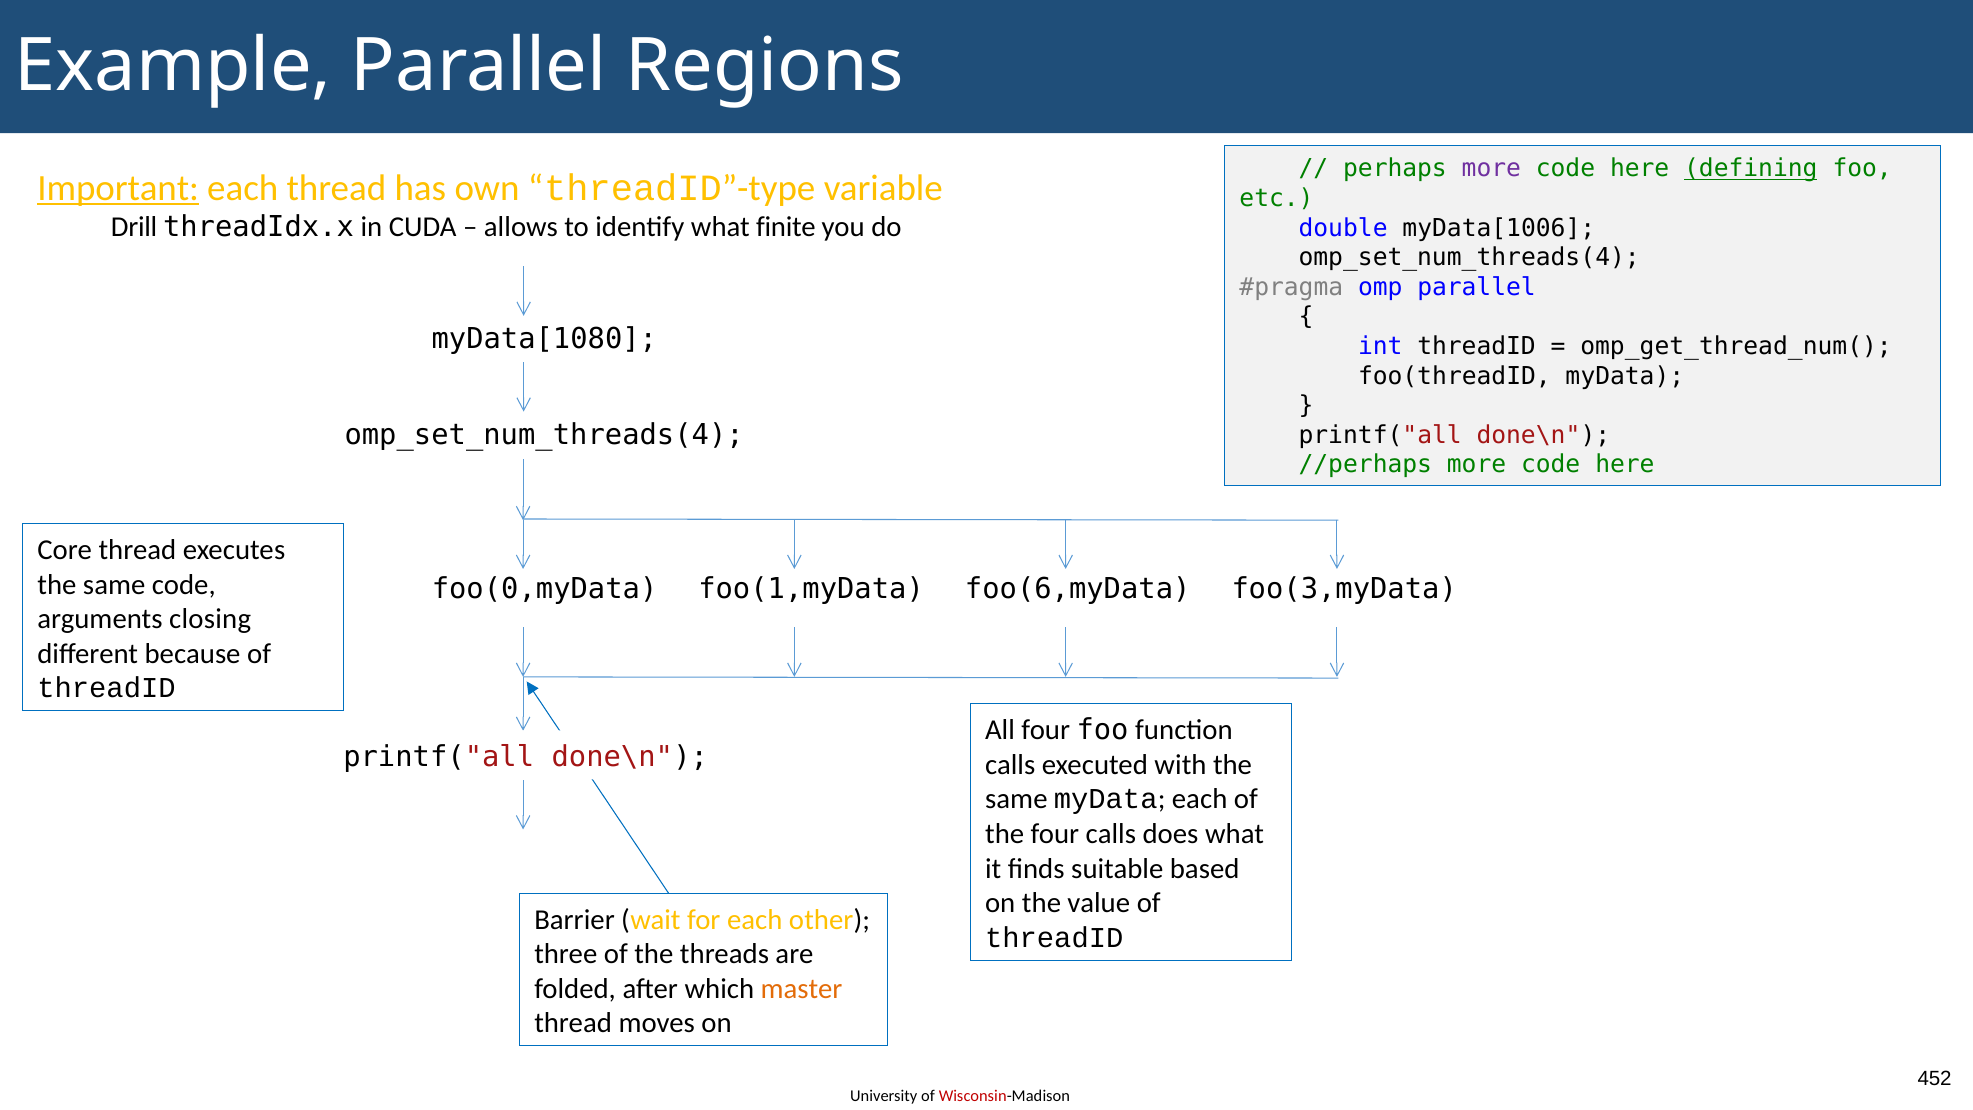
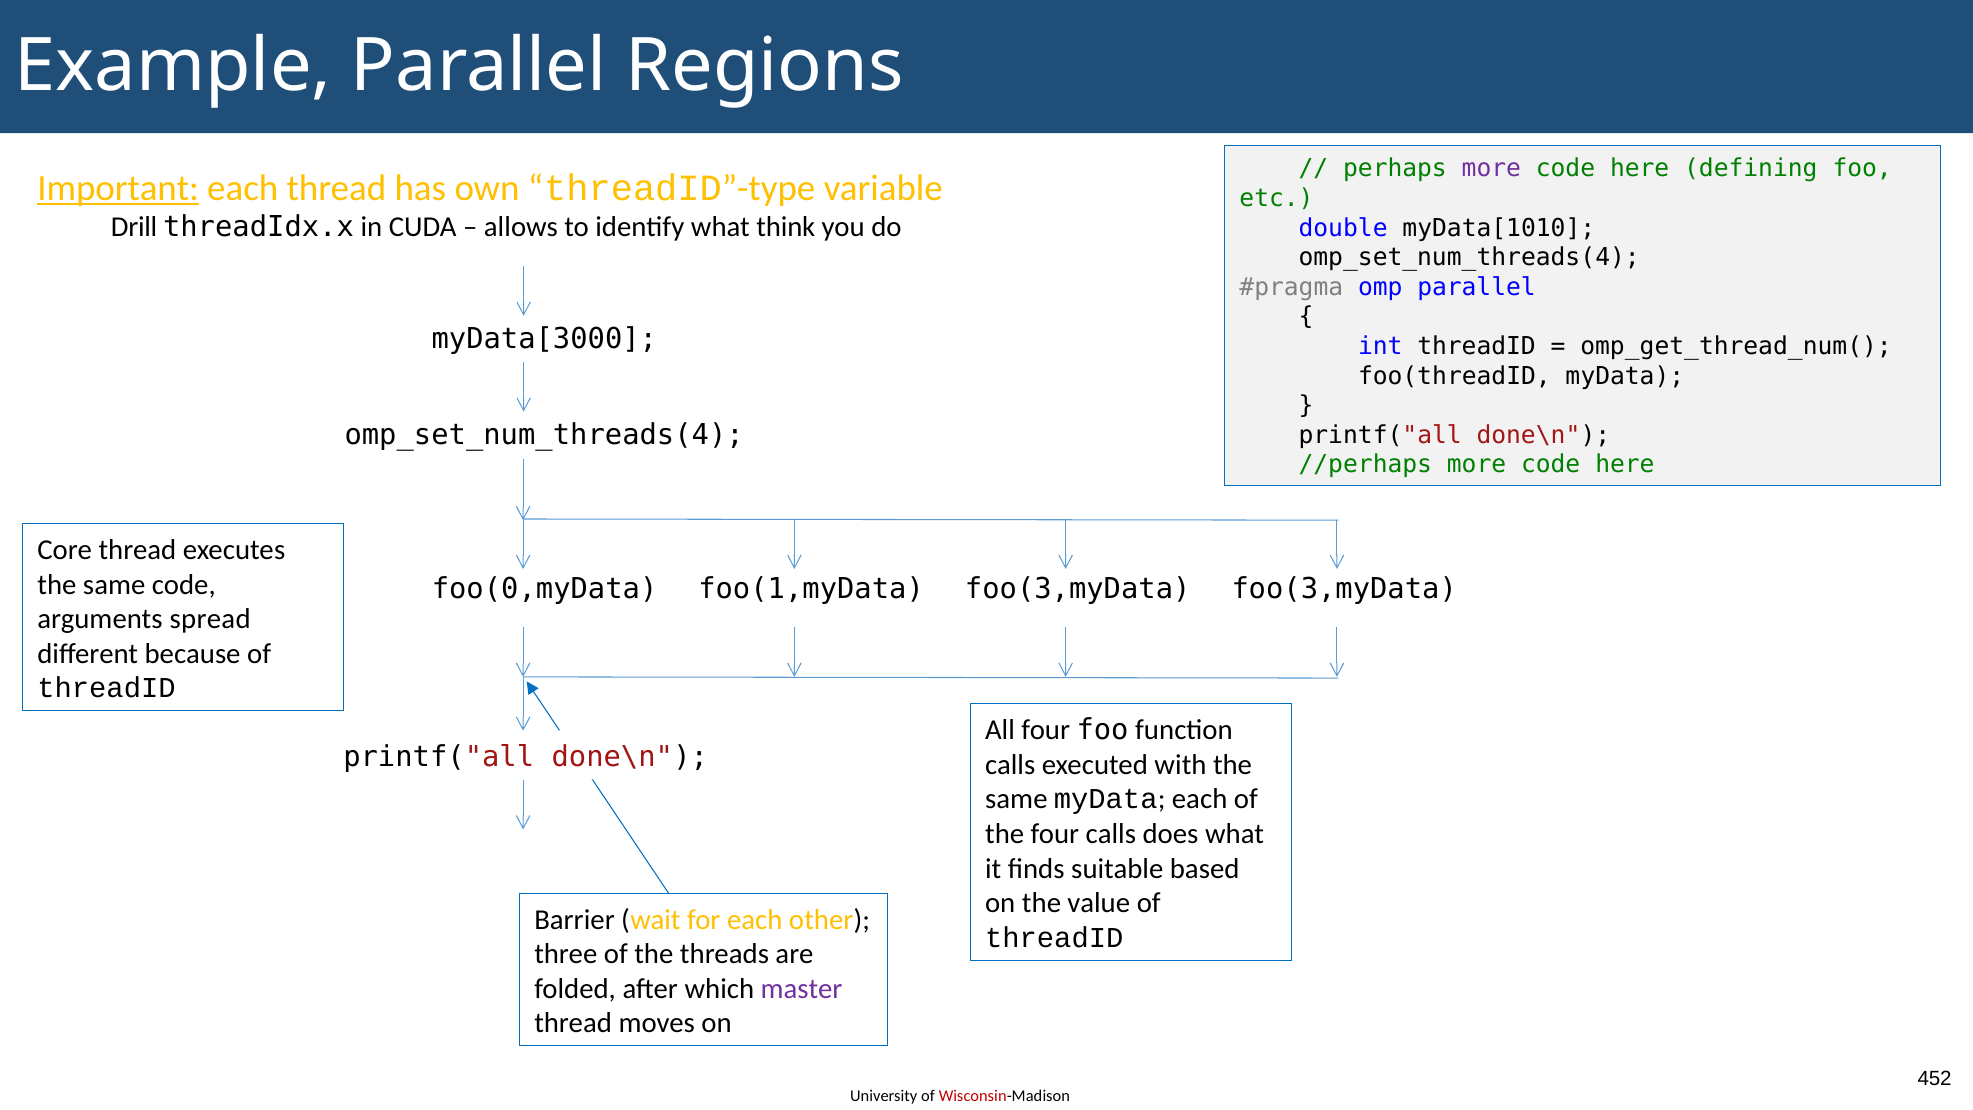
defining underline: present -> none
finite: finite -> think
myData[1006: myData[1006 -> myData[1010
myData[1080: myData[1080 -> myData[3000
foo(6,myData at (1078, 589): foo(6,myData -> foo(3,myData
closing: closing -> spread
master colour: orange -> purple
